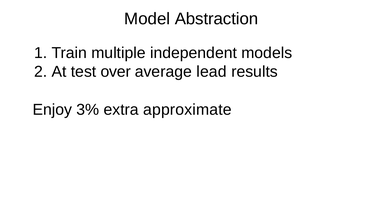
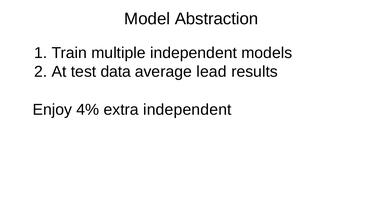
over: over -> data
3%: 3% -> 4%
extra approximate: approximate -> independent
